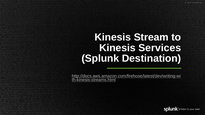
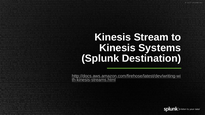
Services: Services -> Systems
